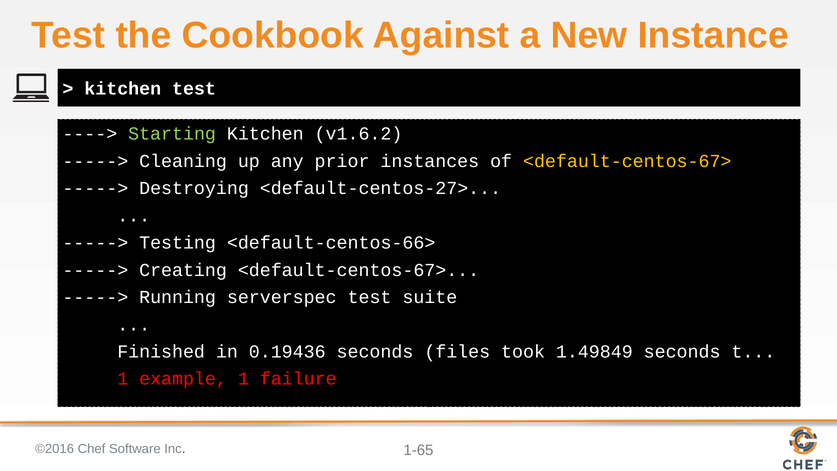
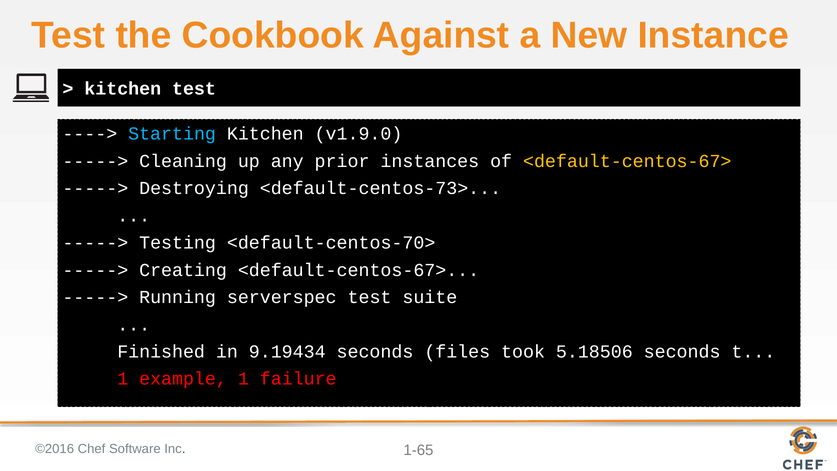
Starting colour: light green -> light blue
v1.6.2: v1.6.2 -> v1.9.0
<default-centos-27>: <default-centos-27> -> <default-centos-73>
<default-centos-66>: <default-centos-66> -> <default-centos-70>
0.19436: 0.19436 -> 9.19434
1.49849: 1.49849 -> 5.18506
